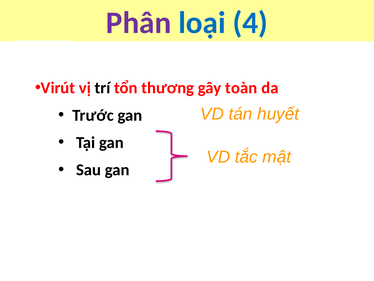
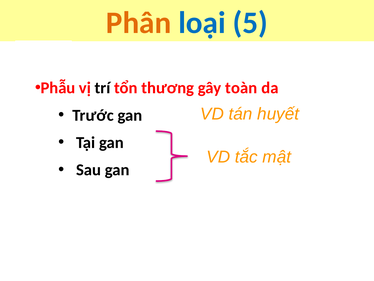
Phân colour: purple -> orange
4: 4 -> 5
Virút: Virút -> Phẫu
